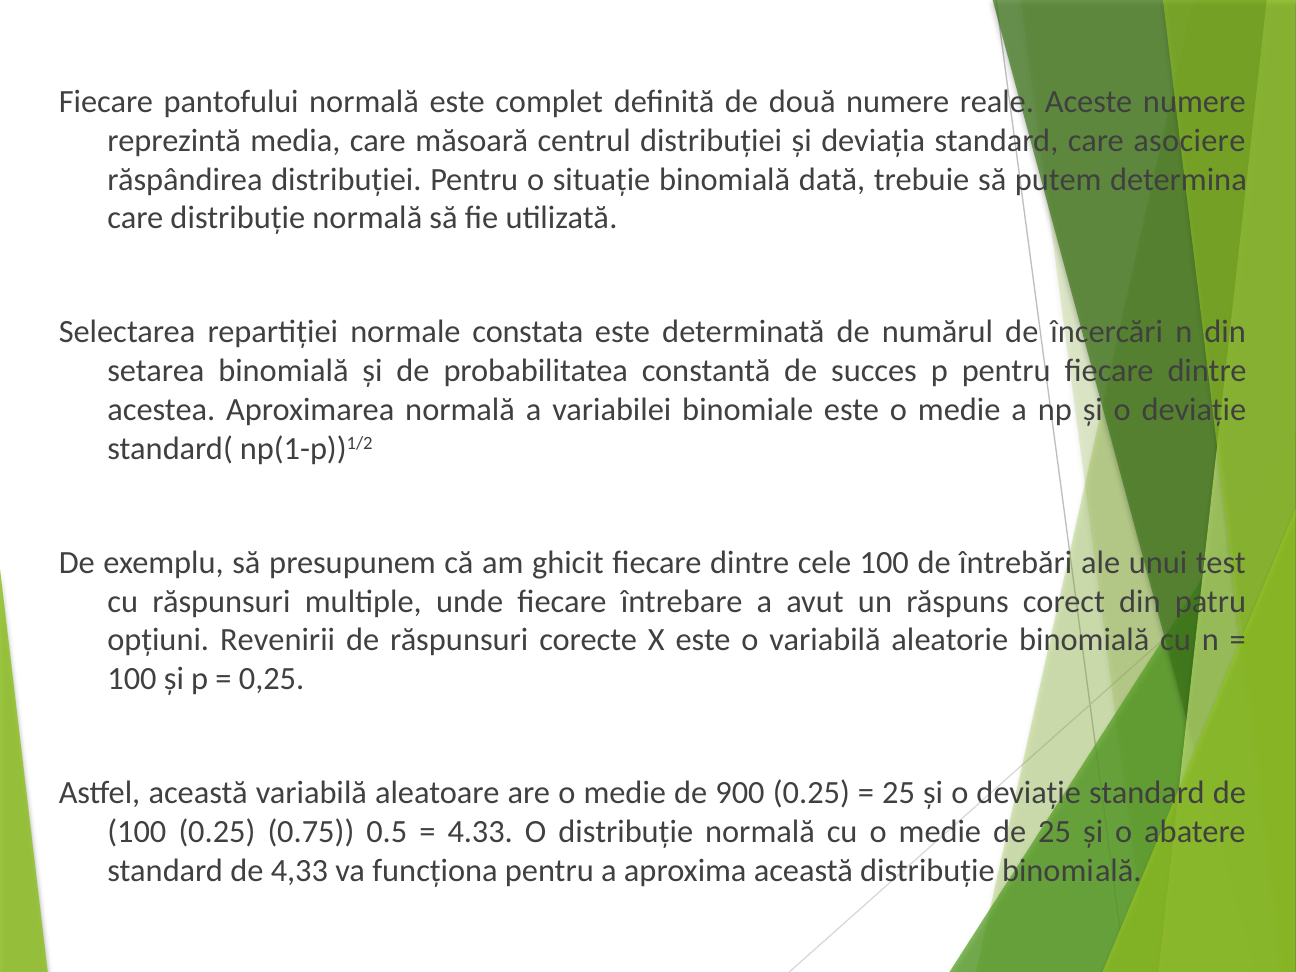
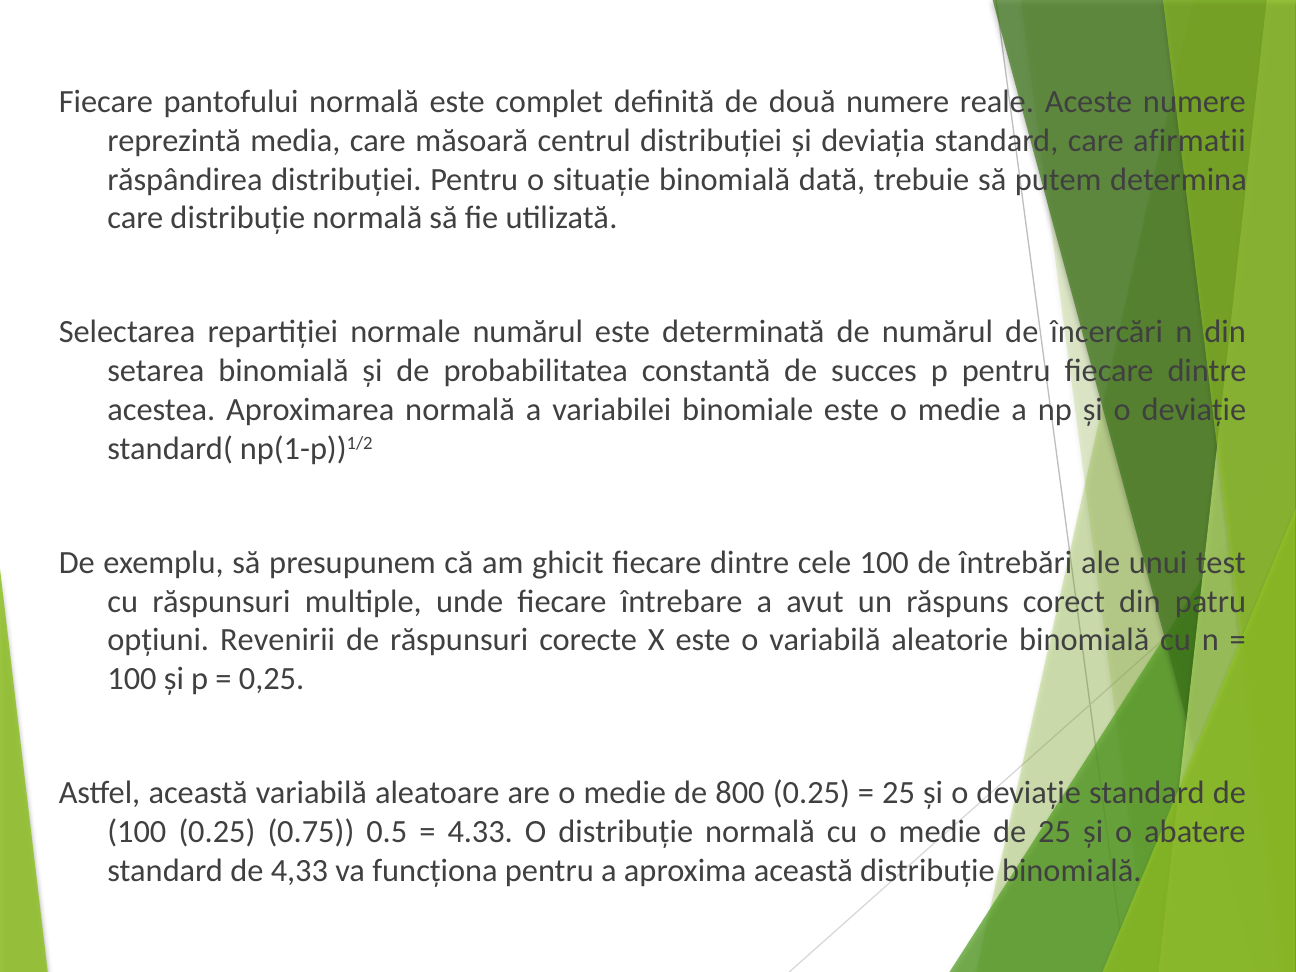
asociere: asociere -> afirmatii
normale constata: constata -> numărul
900: 900 -> 800
